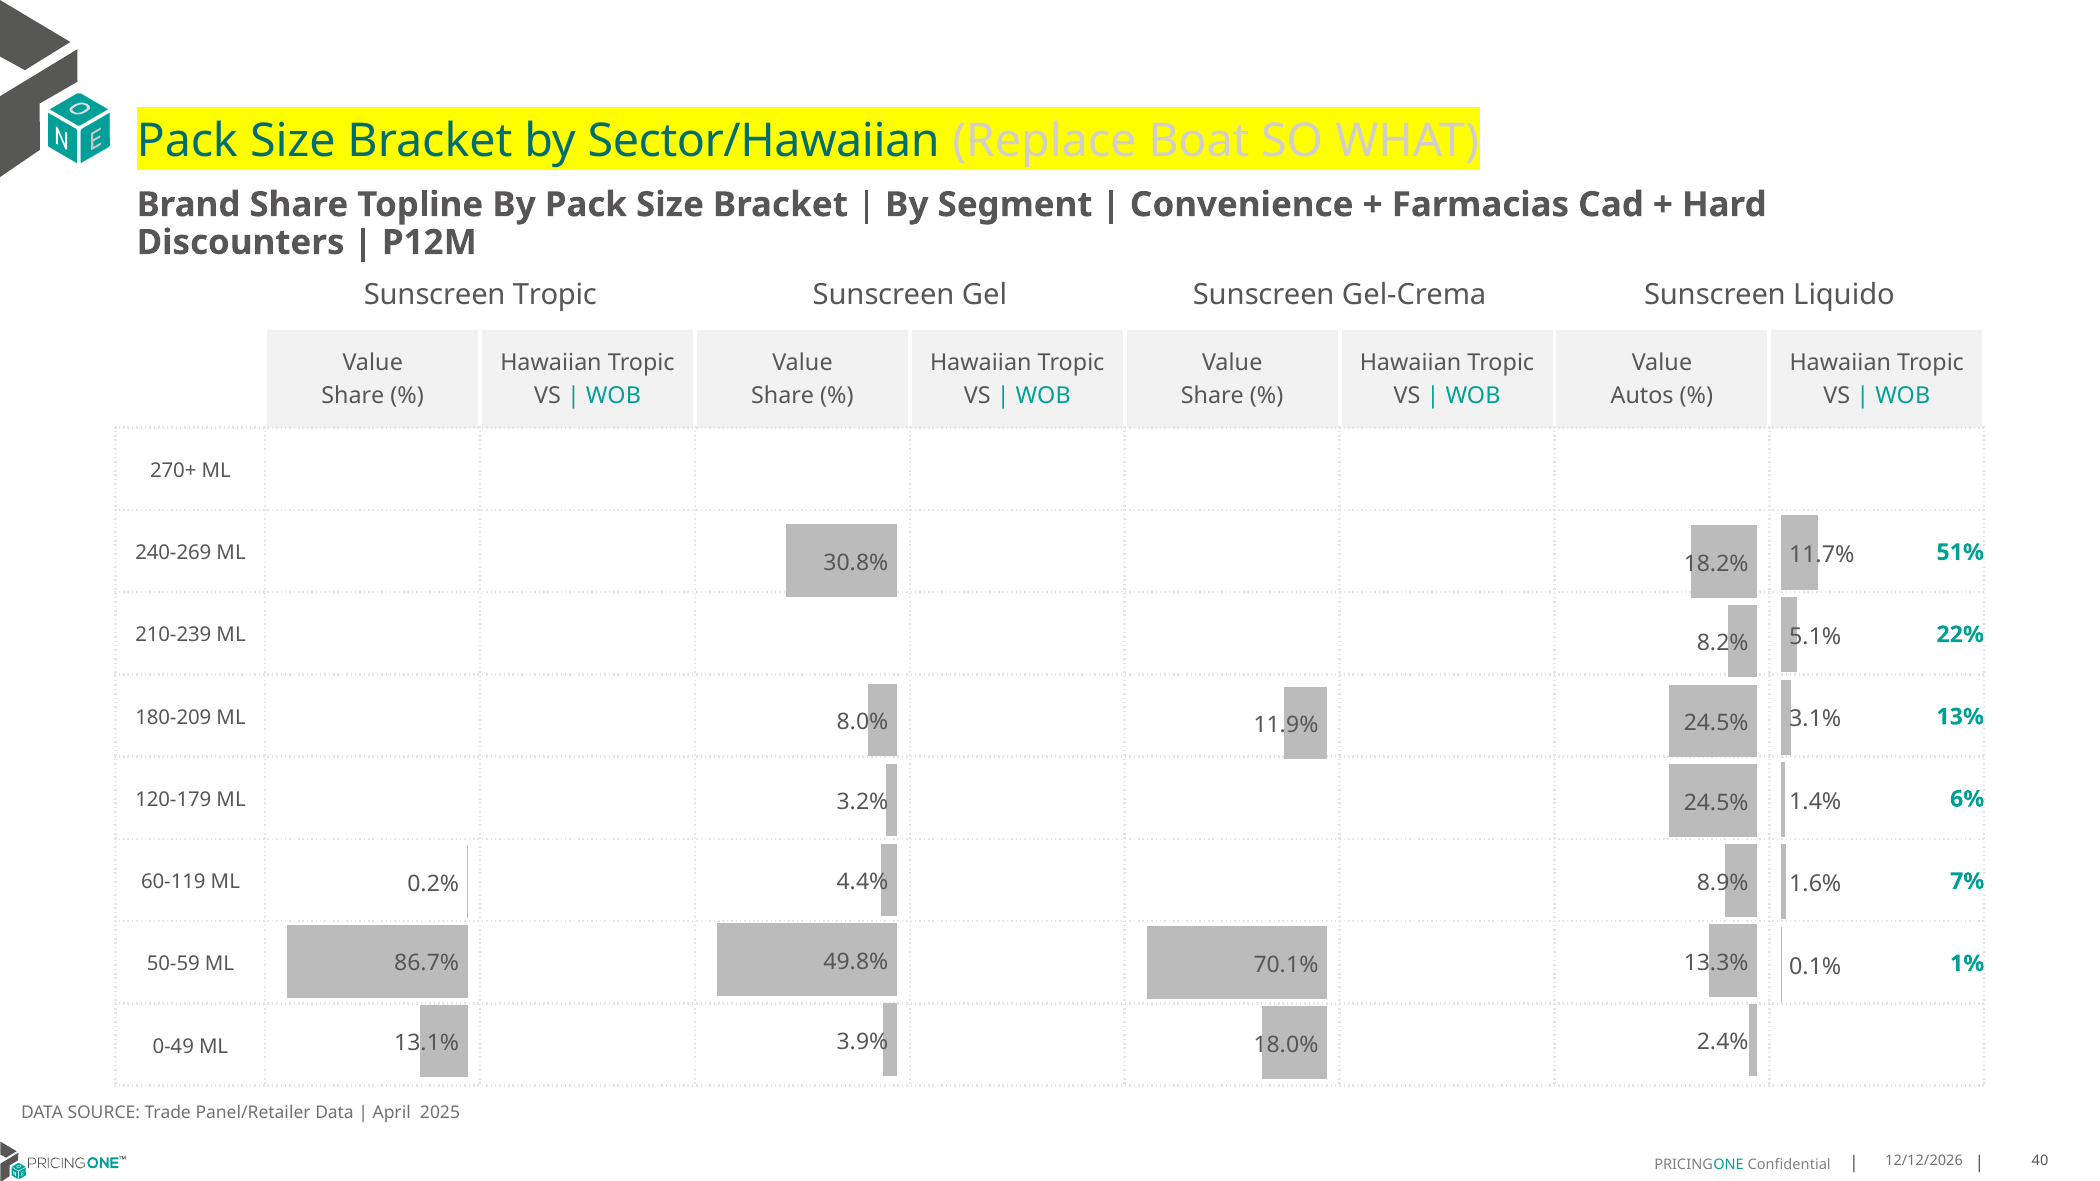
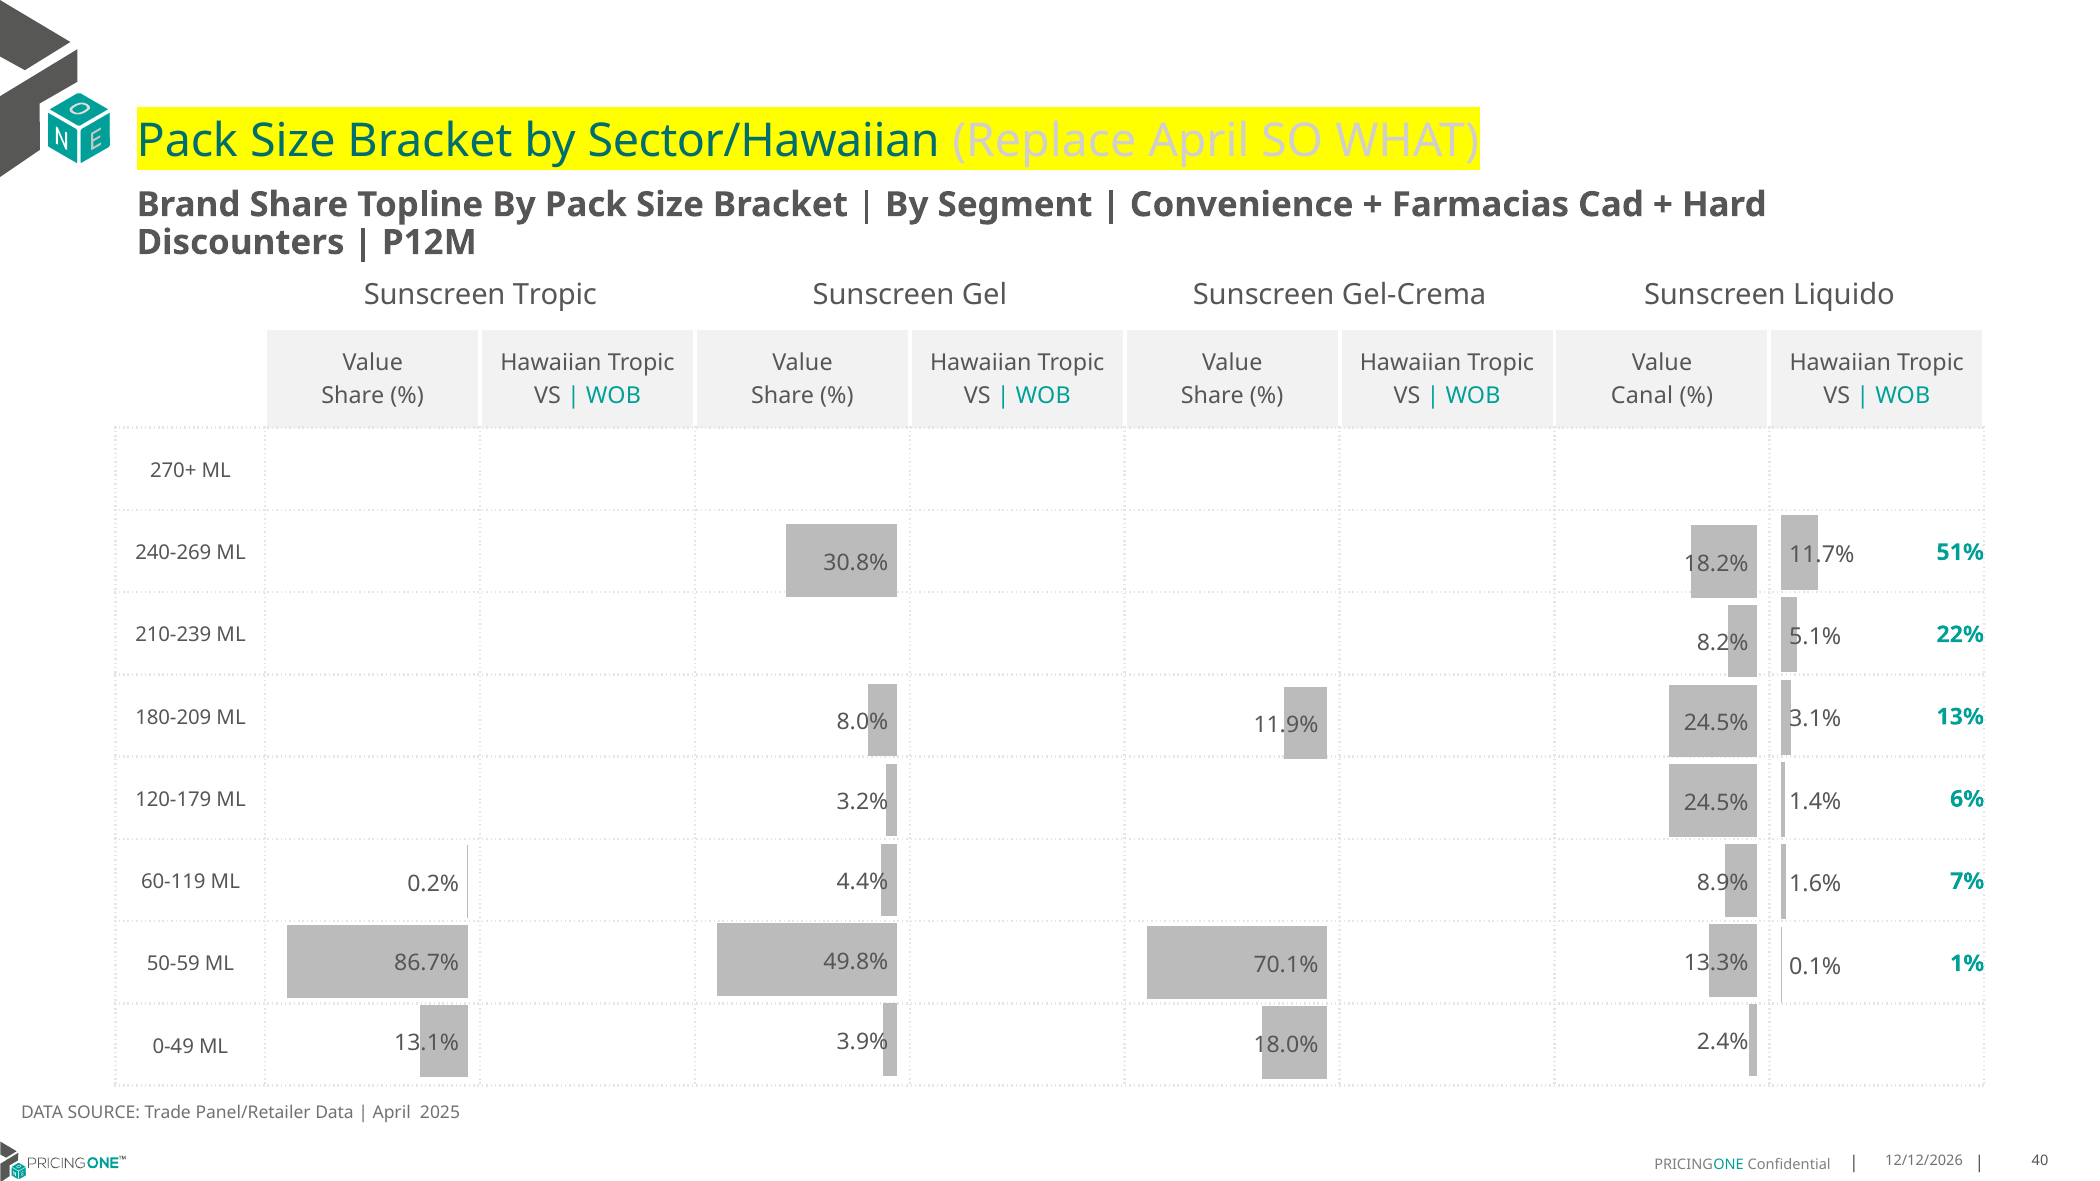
Replace Boat: Boat -> April
Autos: Autos -> Canal
